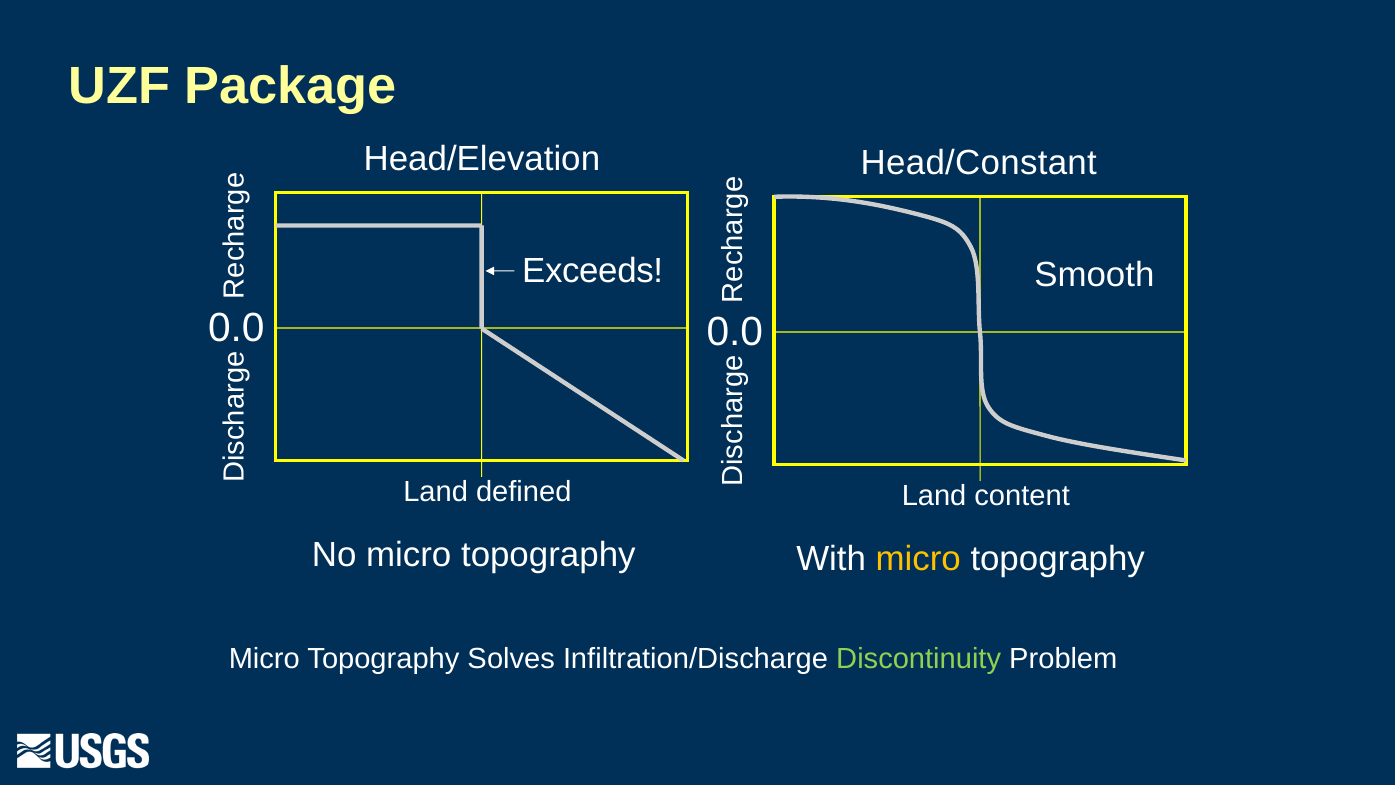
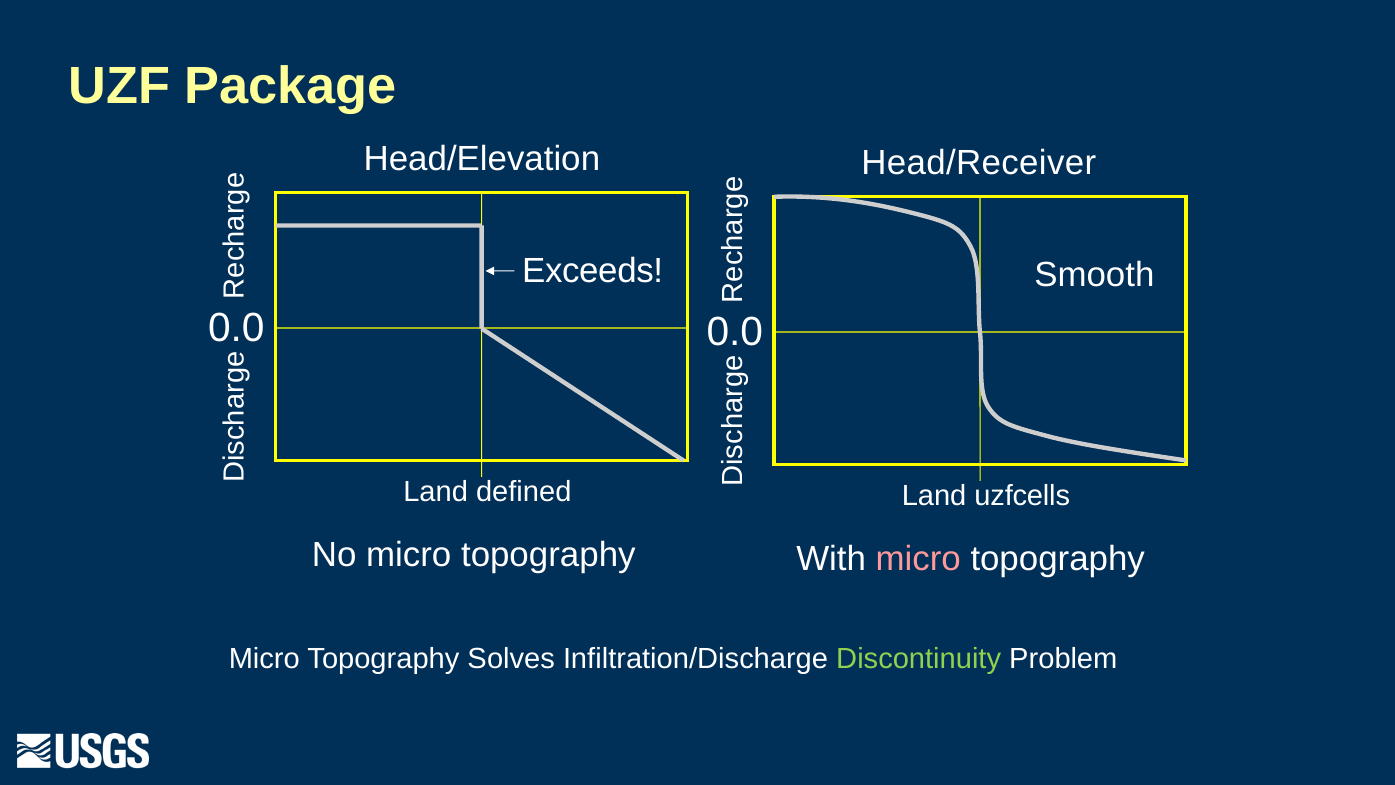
Head/Constant: Head/Constant -> Head/Receiver
content: content -> uzfcells
micro at (918, 559) colour: yellow -> pink
